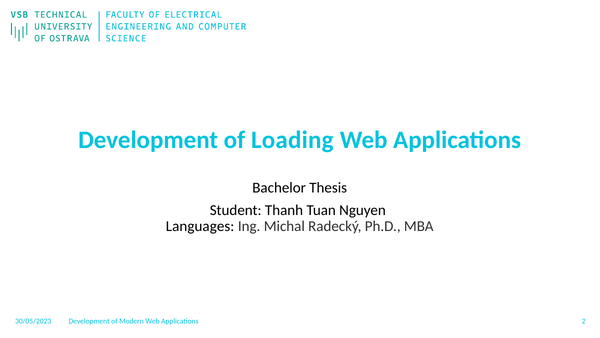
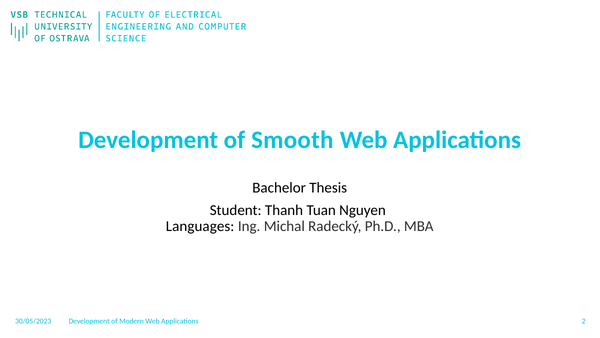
Loading: Loading -> Smooth
